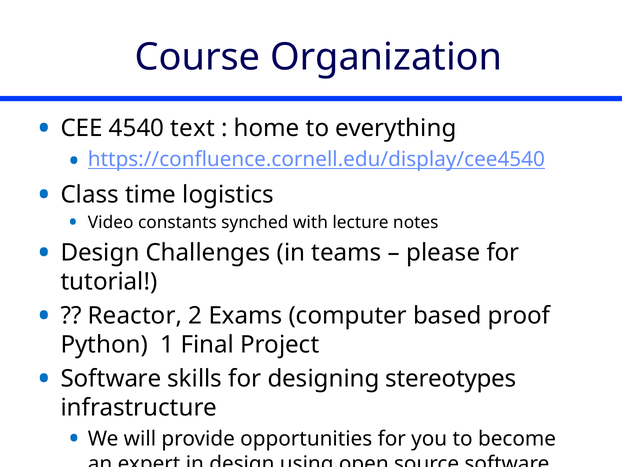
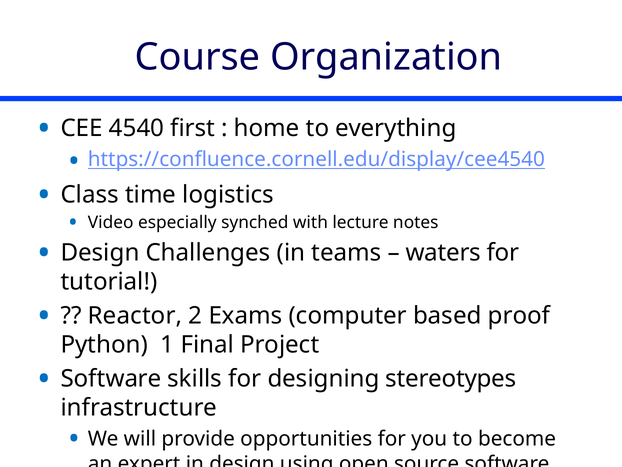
text: text -> first
constants: constants -> especially
please: please -> waters
